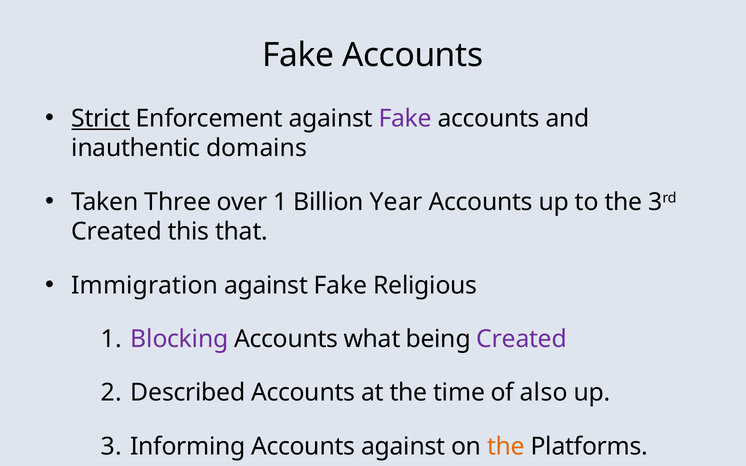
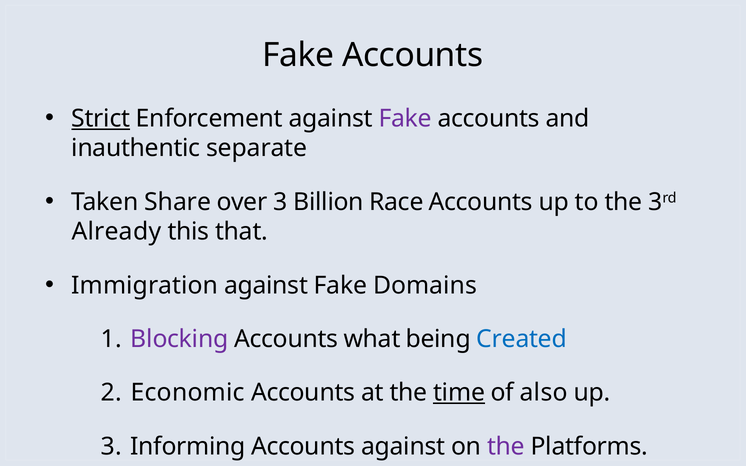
domains: domains -> separate
Three: Three -> Share
over 1: 1 -> 3
Year: Year -> Race
Created at (117, 232): Created -> Already
Religious: Religious -> Domains
Created at (522, 339) colour: purple -> blue
Described: Described -> Economic
time underline: none -> present
the at (506, 447) colour: orange -> purple
